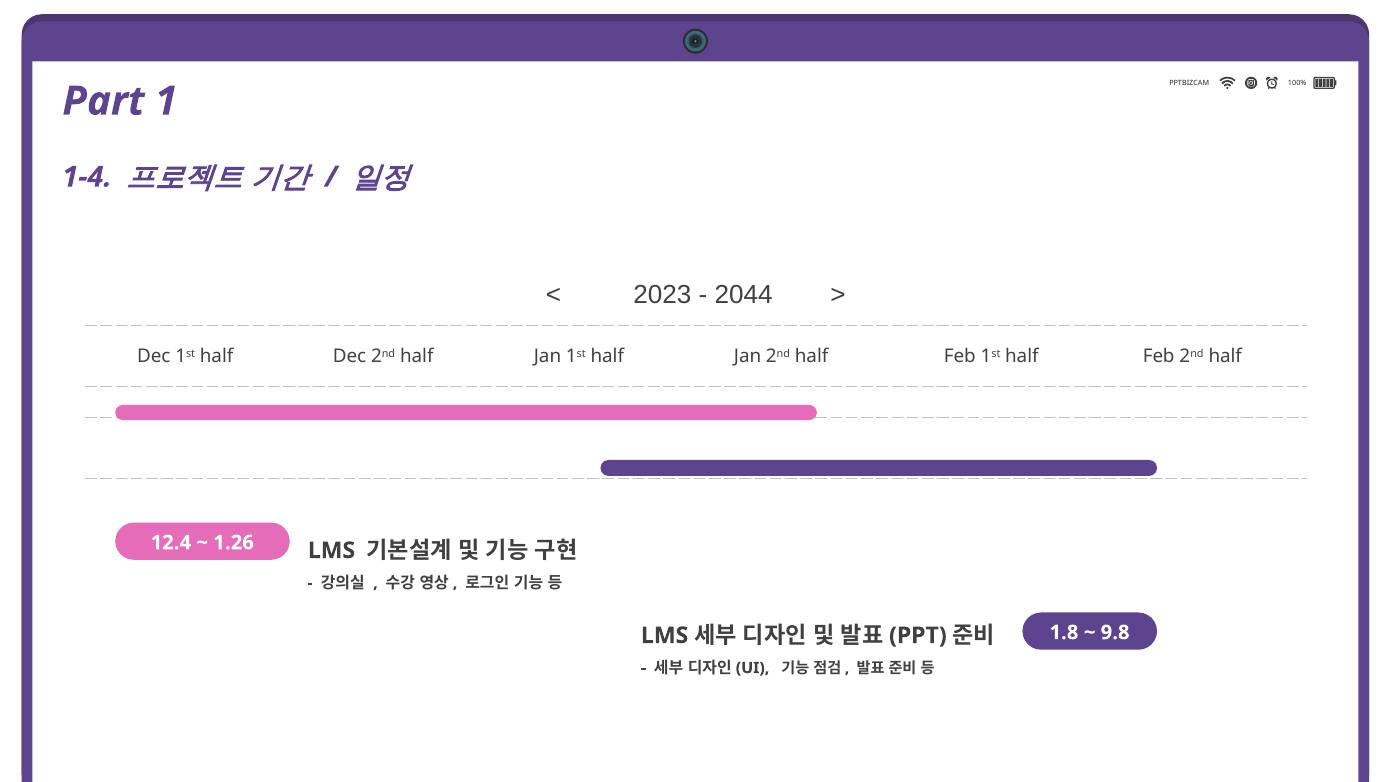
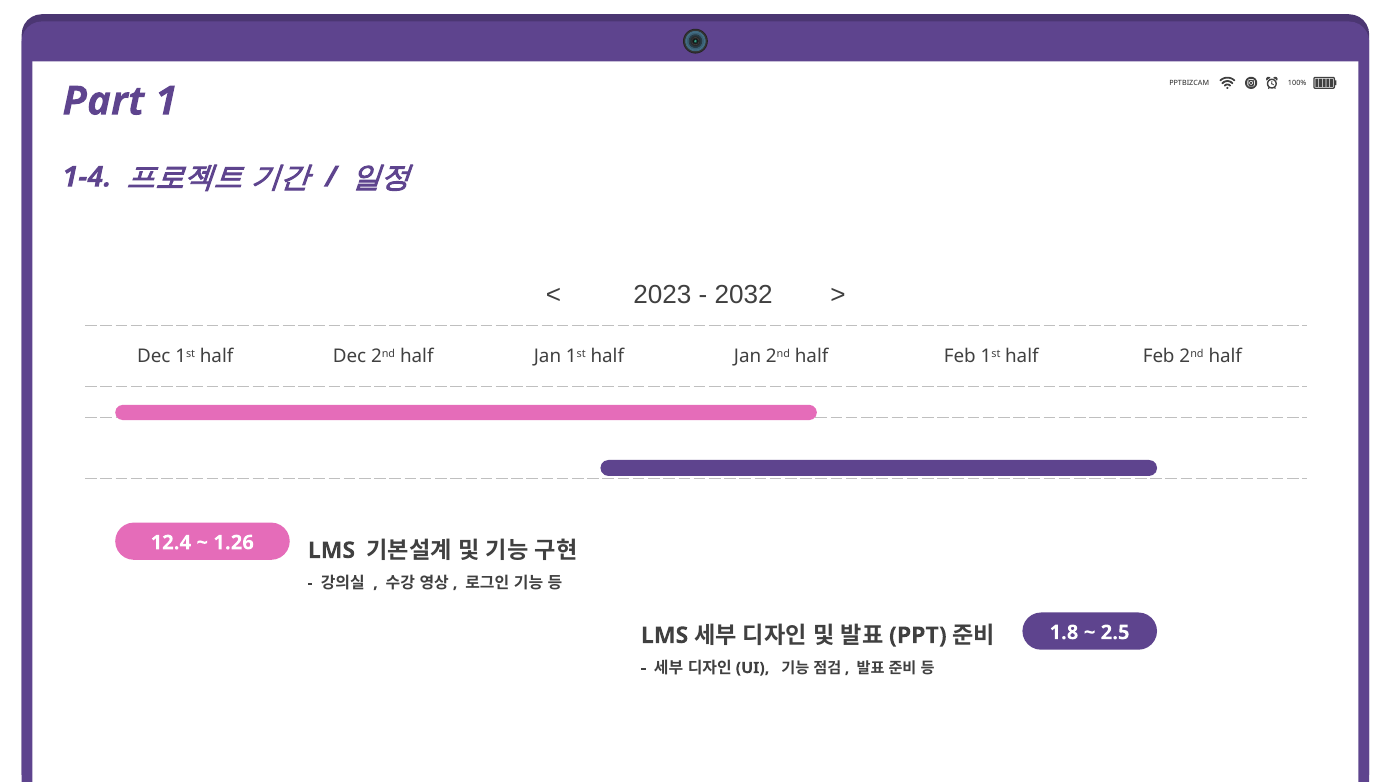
2044: 2044 -> 2032
9.8: 9.8 -> 2.5
